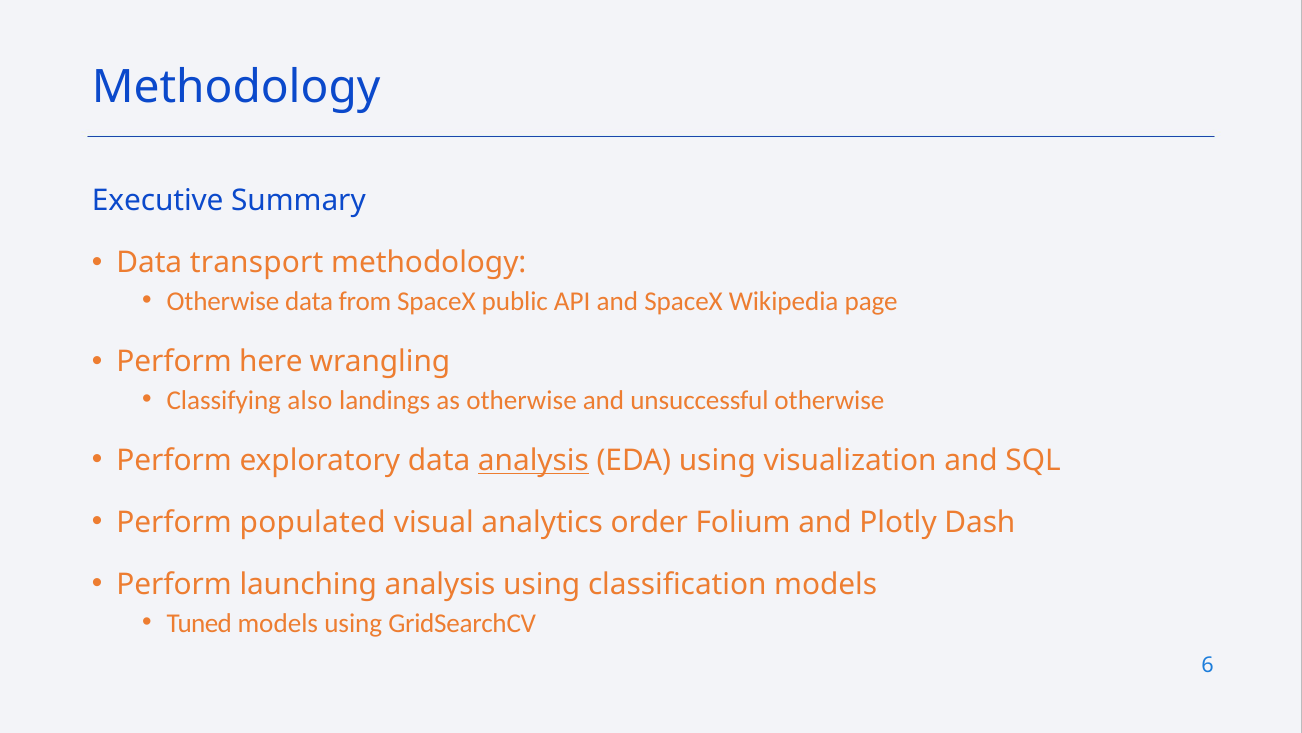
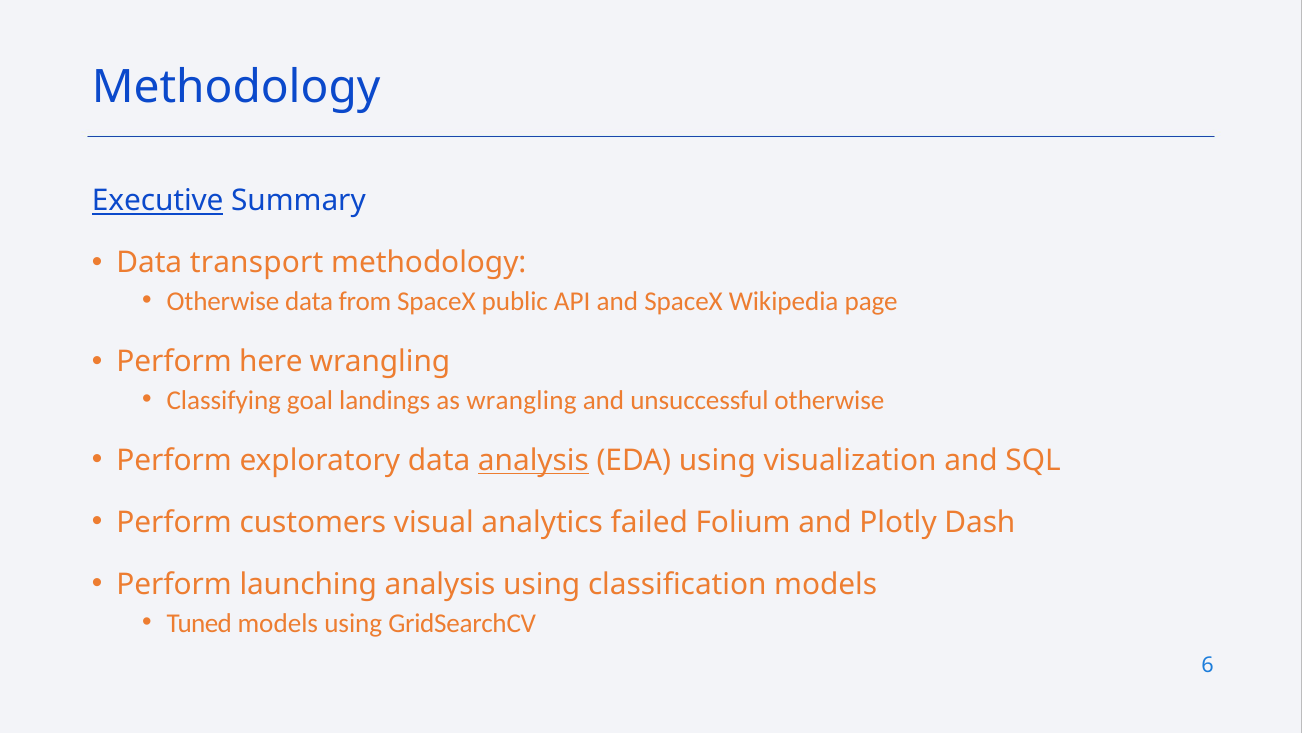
Executive underline: none -> present
also: also -> goal
as otherwise: otherwise -> wrangling
populated: populated -> customers
order: order -> failed
